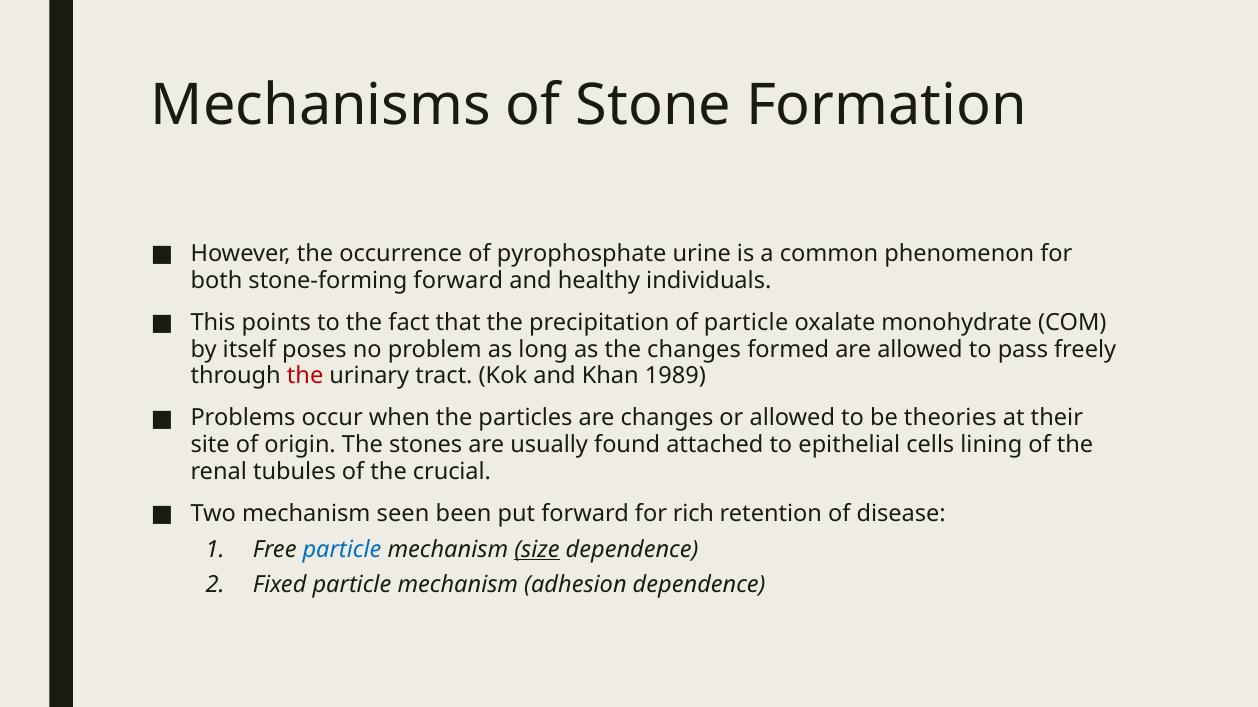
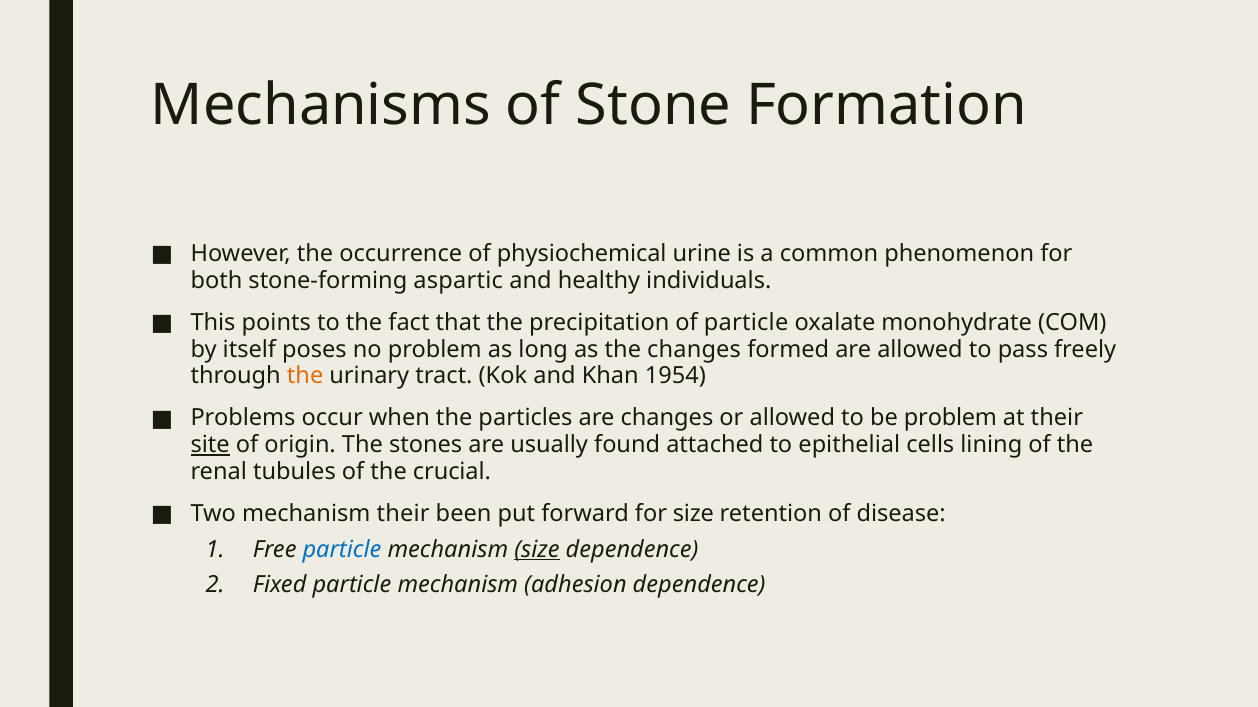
pyrophosphate: pyrophosphate -> physiochemical
stone-forming forward: forward -> aspartic
the at (305, 376) colour: red -> orange
1989: 1989 -> 1954
be theories: theories -> problem
site underline: none -> present
mechanism seen: seen -> their
for rich: rich -> size
